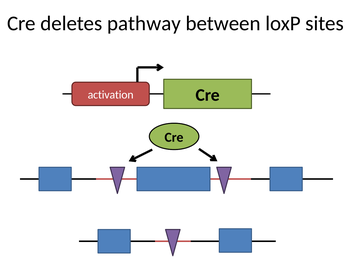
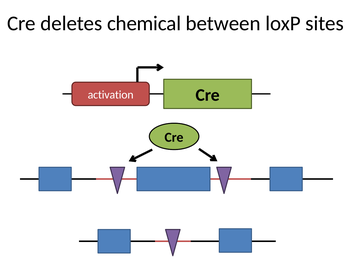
pathway: pathway -> chemical
